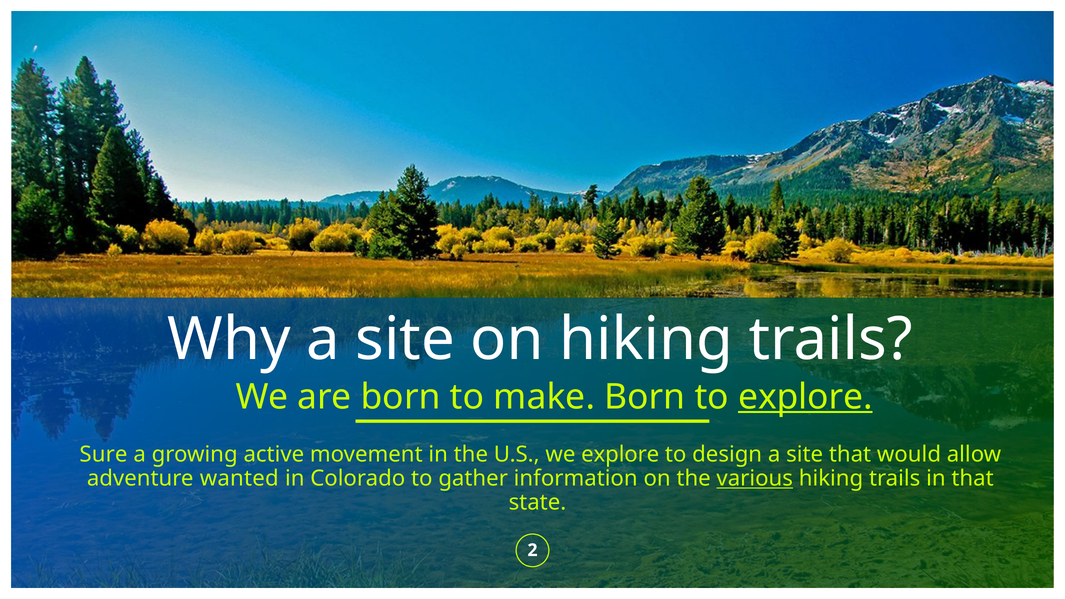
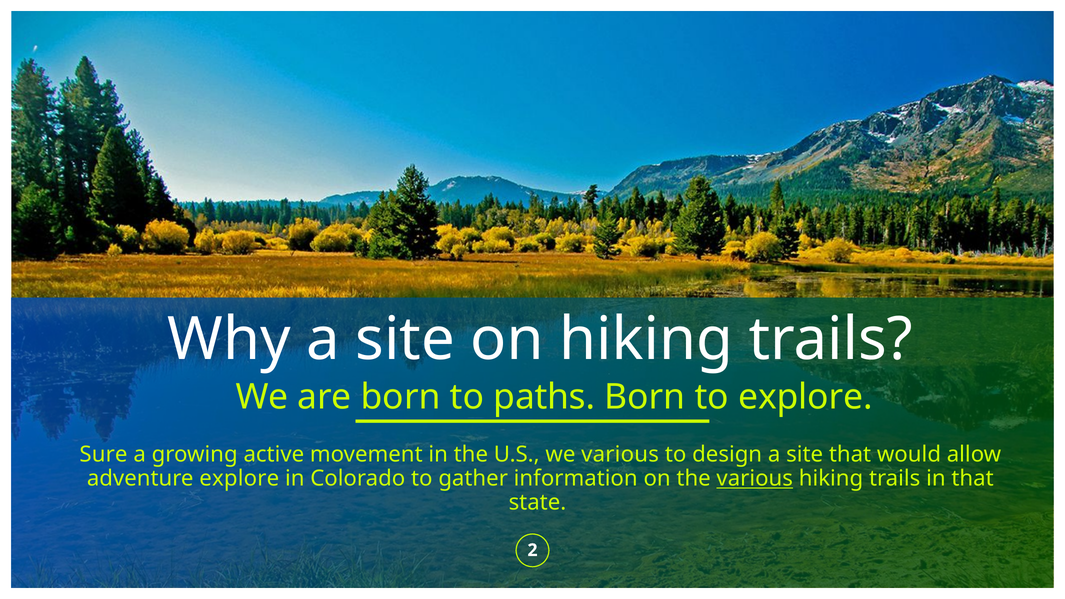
make: make -> paths
explore at (805, 397) underline: present -> none
we explore: explore -> various
adventure wanted: wanted -> explore
